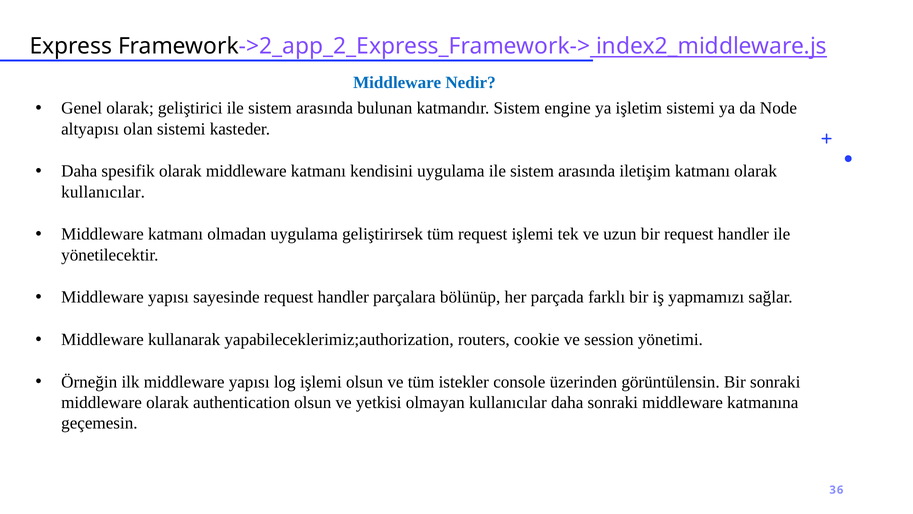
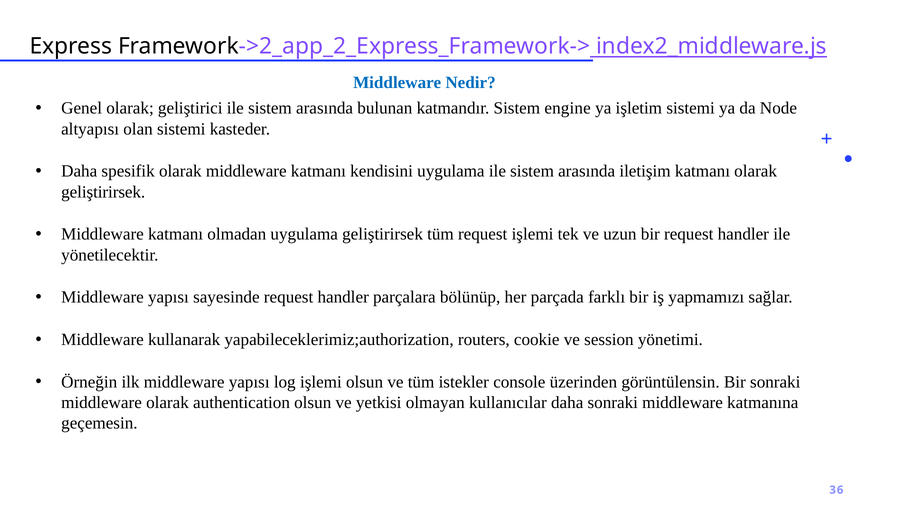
kullanıcılar at (103, 192): kullanıcılar -> geliştirirsek
